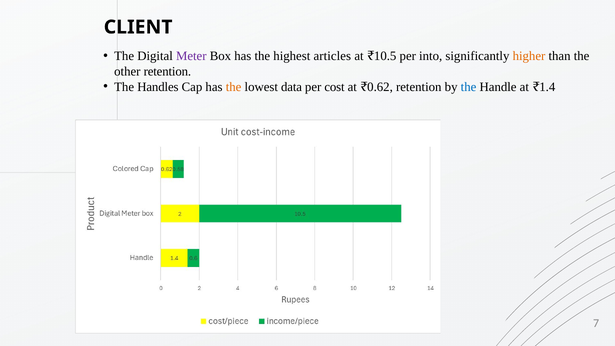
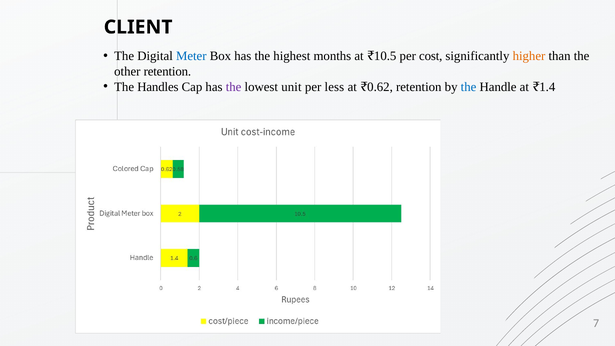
Meter colour: purple -> blue
articles: articles -> months
into: into -> cost
the at (234, 87) colour: orange -> purple
data: data -> unit
cost: cost -> less
